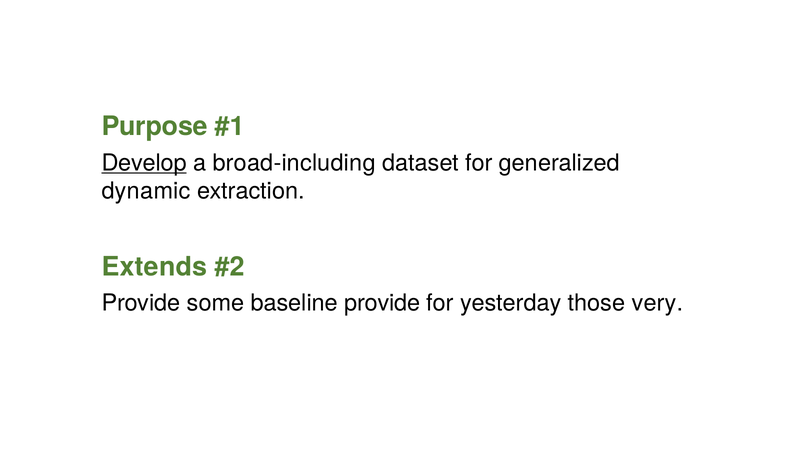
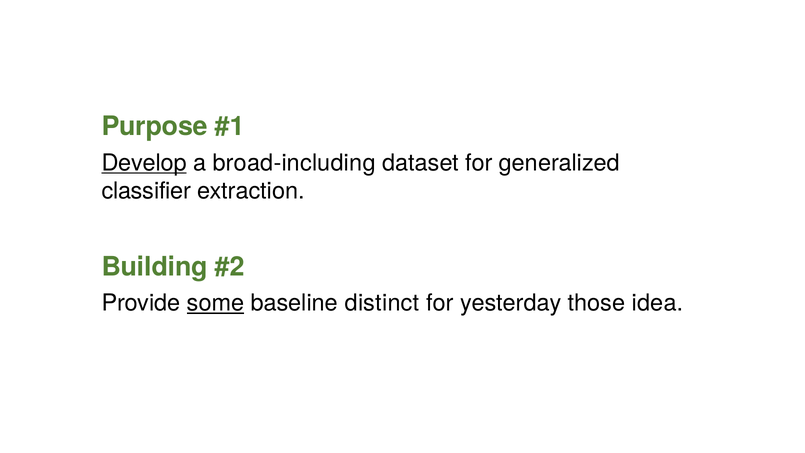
dynamic: dynamic -> classifier
Extends: Extends -> Building
some underline: none -> present
baseline provide: provide -> distinct
very: very -> idea
